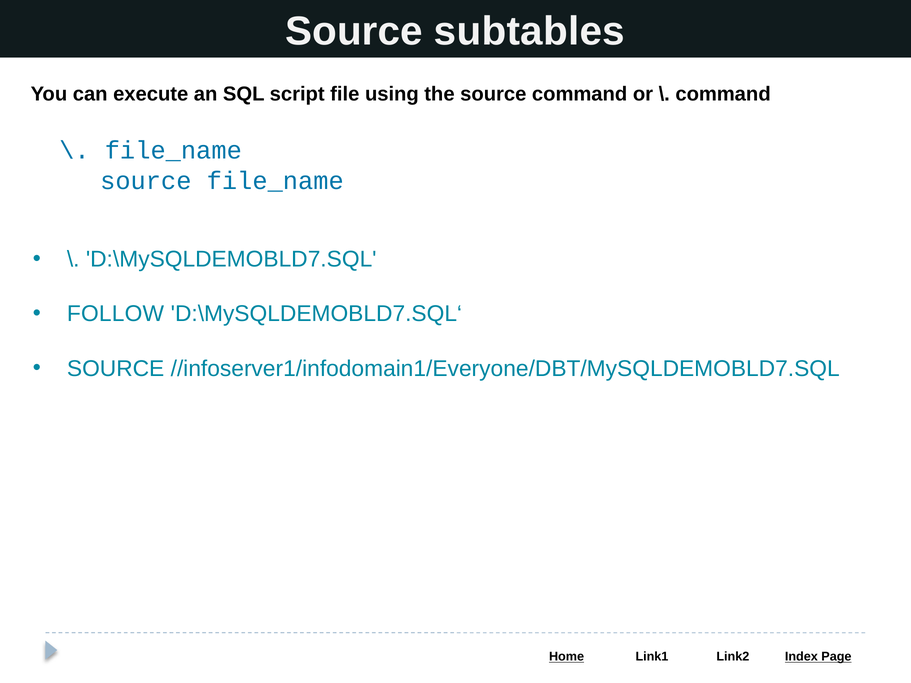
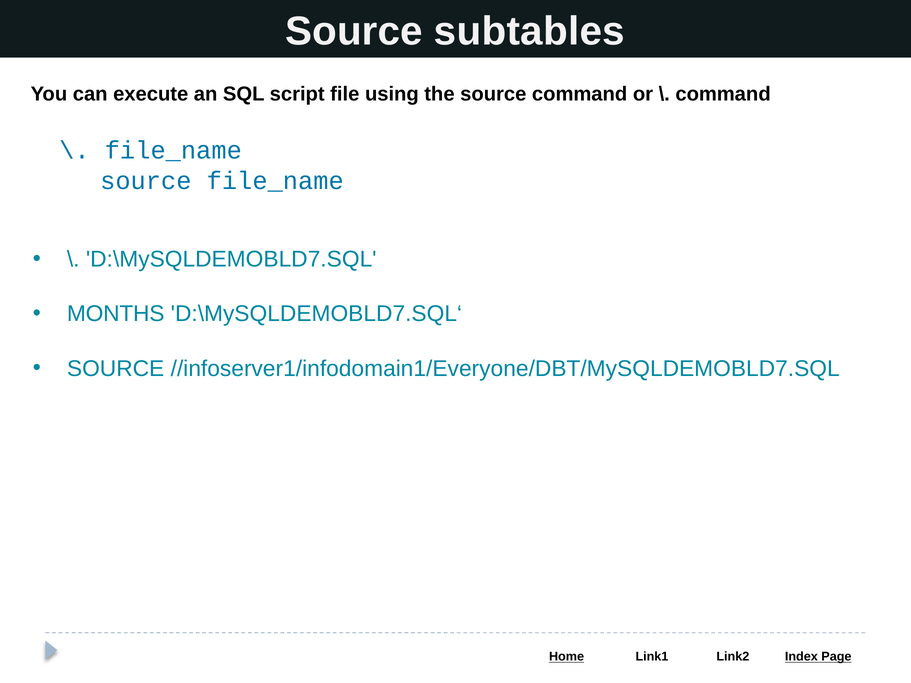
FOLLOW: FOLLOW -> MONTHS
